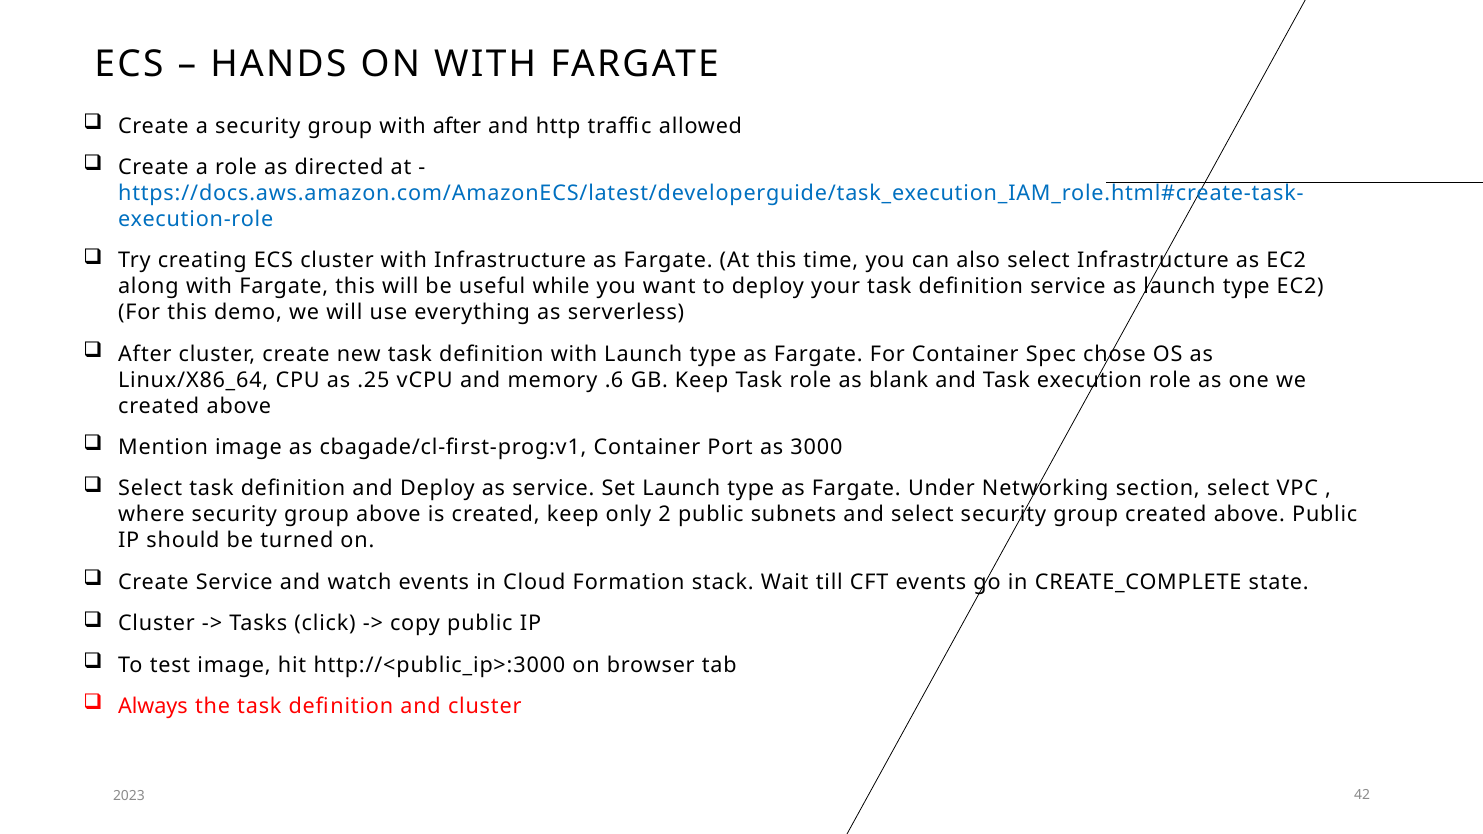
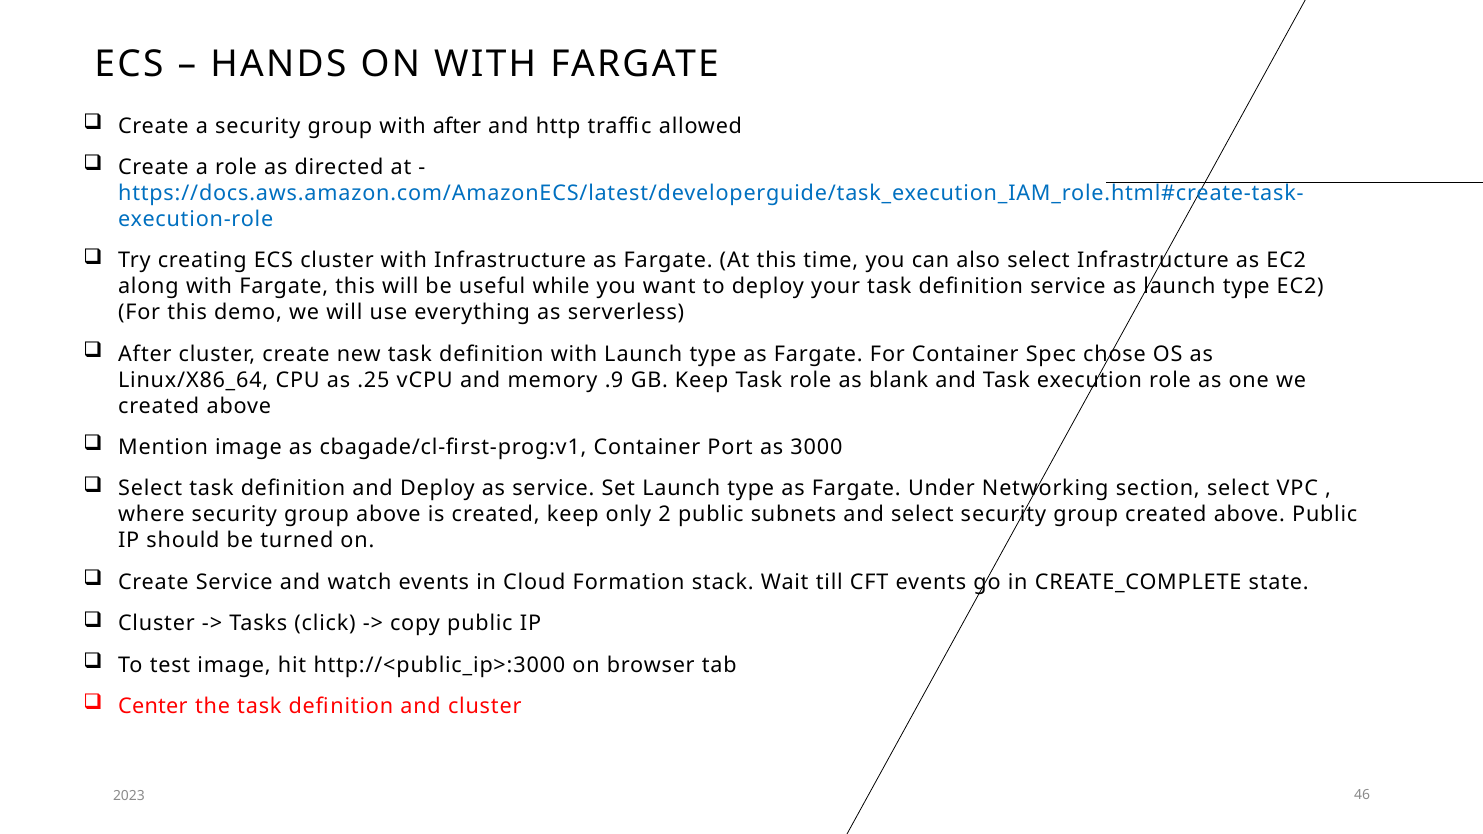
.6: .6 -> .9
Always: Always -> Center
42: 42 -> 46
